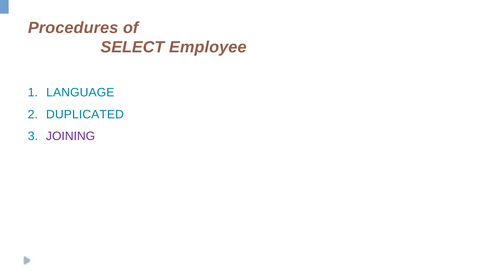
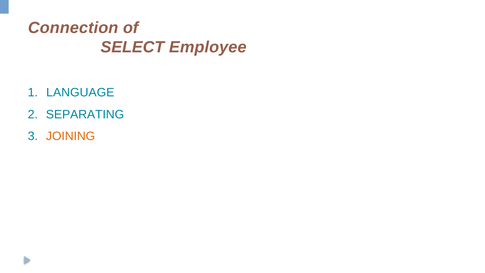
Procedures: Procedures -> Connection
DUPLICATED: DUPLICATED -> SEPARATING
JOINING colour: purple -> orange
